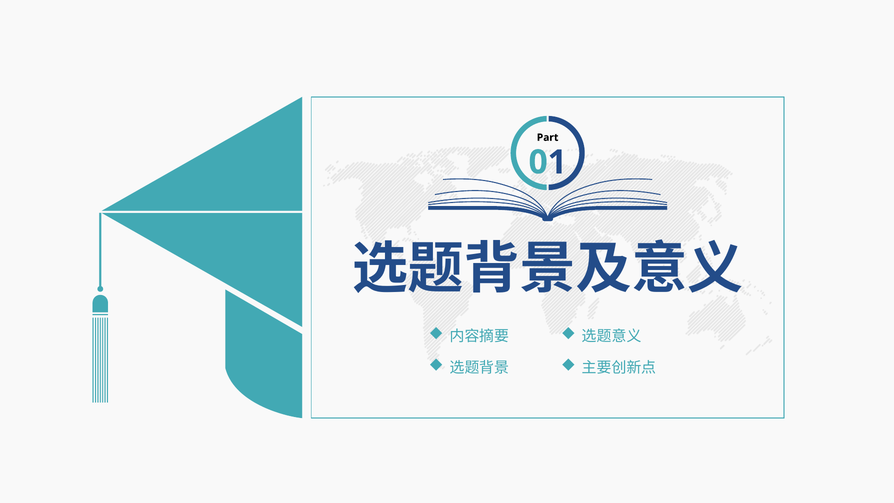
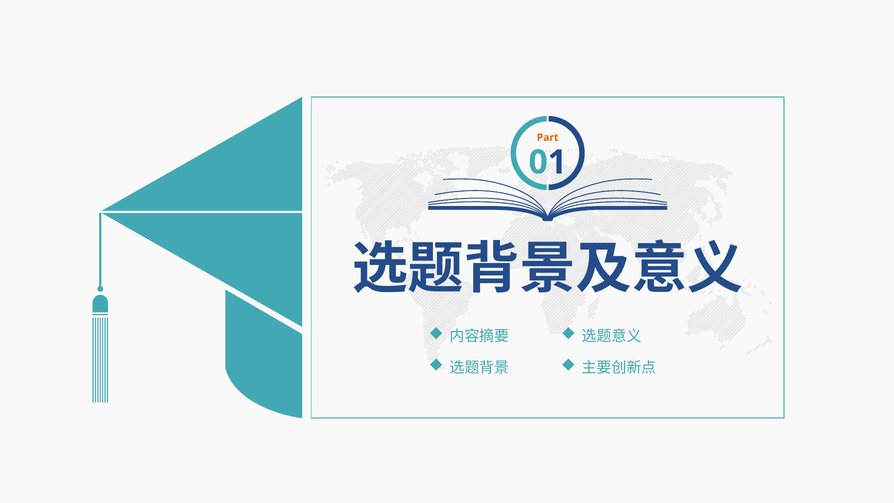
Part colour: black -> orange
